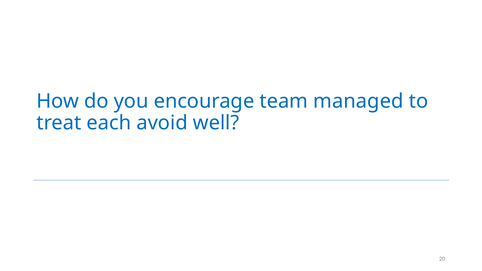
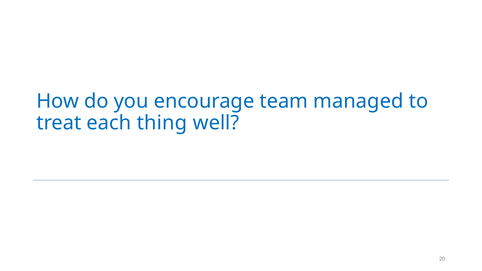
avoid: avoid -> thing
